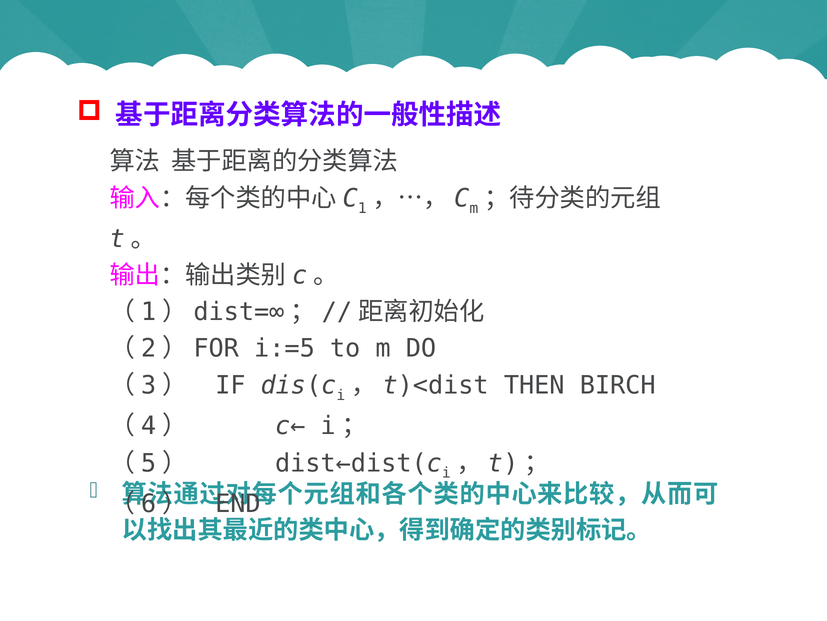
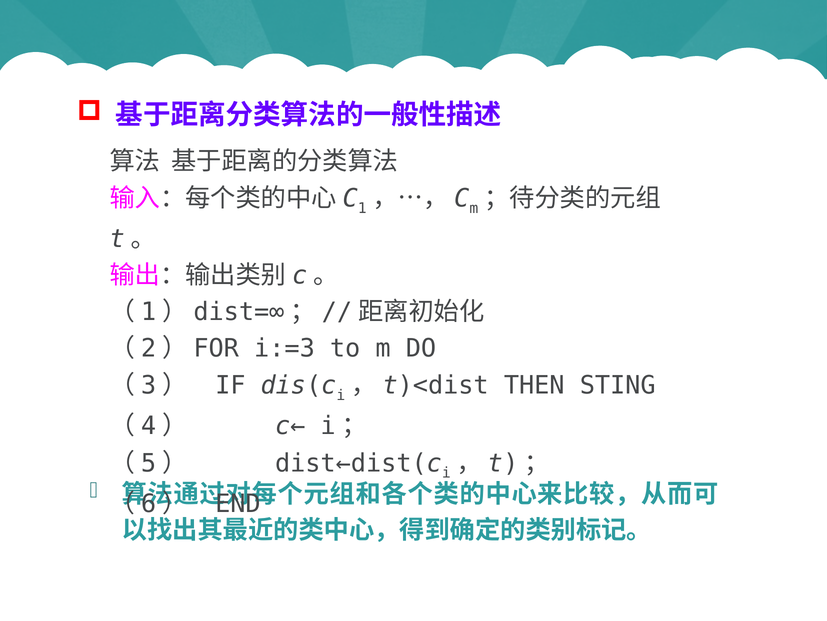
i:=5: i:=5 -> i:=3
BIRCH: BIRCH -> STING
